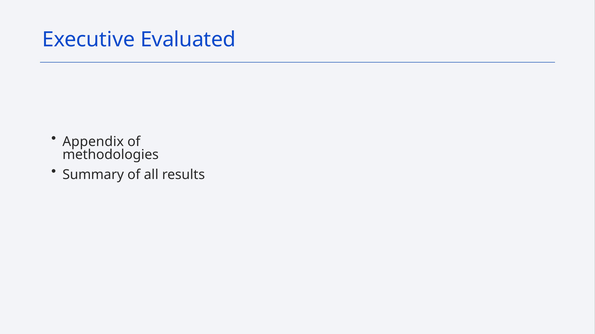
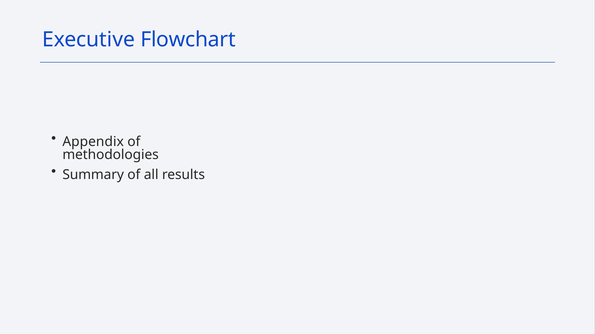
Evaluated: Evaluated -> Flowchart
